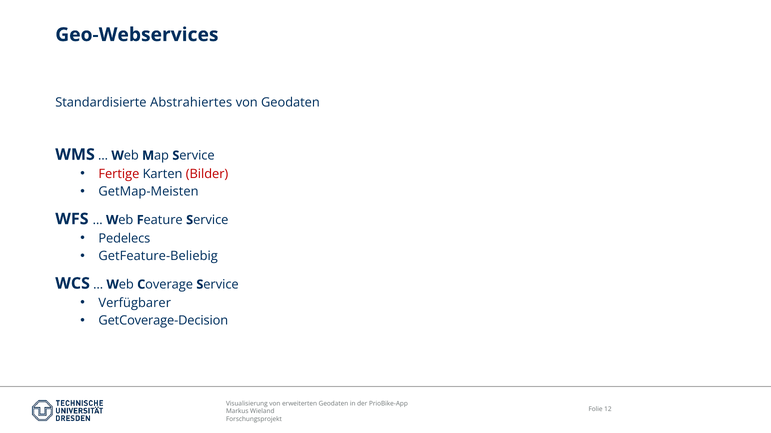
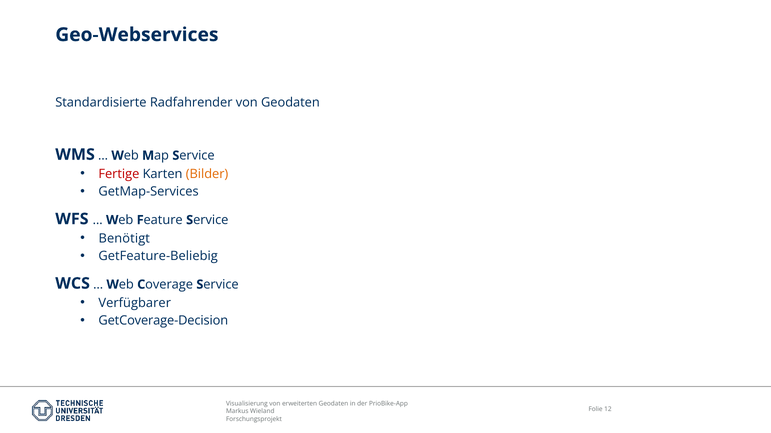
Abstrahiertes: Abstrahiertes -> Radfahrender
Bilder colour: red -> orange
GetMap-Meisten: GetMap-Meisten -> GetMap-Services
Pedelecs: Pedelecs -> Benötigt
